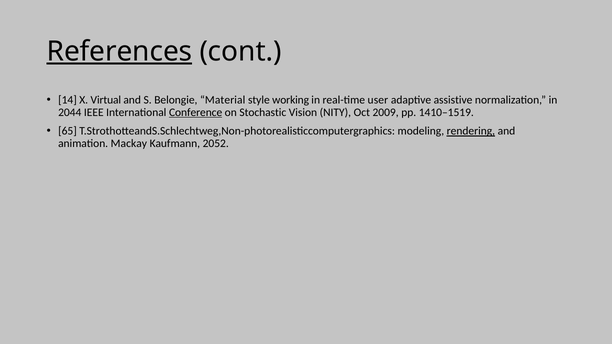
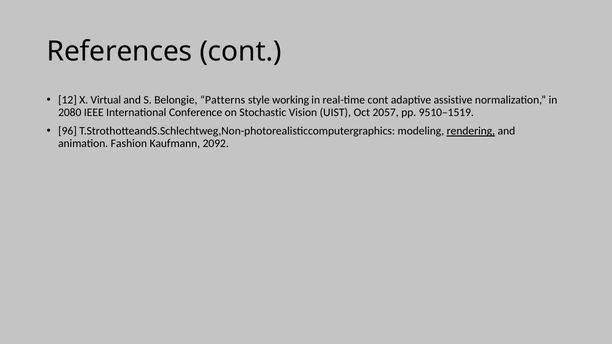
References underline: present -> none
14: 14 -> 12
Material: Material -> Patterns
real-time user: user -> cont
2044: 2044 -> 2080
Conference underline: present -> none
NITY: NITY -> UIST
2009: 2009 -> 2057
1410–1519: 1410–1519 -> 9510–1519
65: 65 -> 96
Mackay: Mackay -> Fashion
2052: 2052 -> 2092
